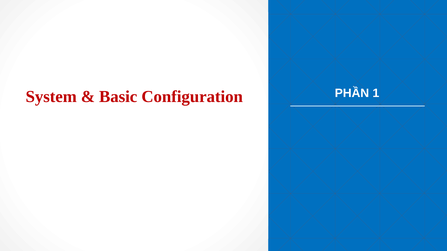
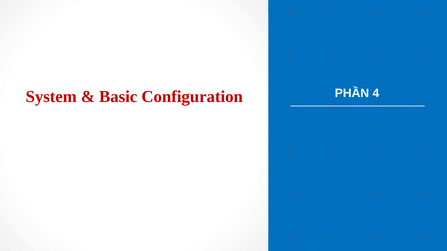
1: 1 -> 4
